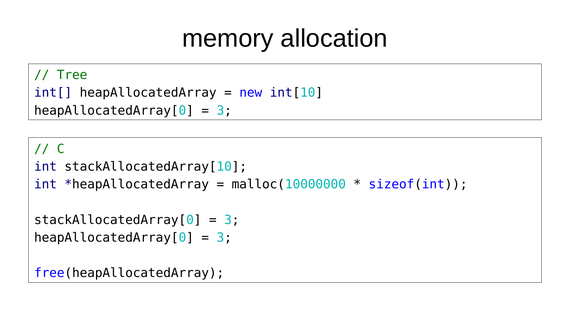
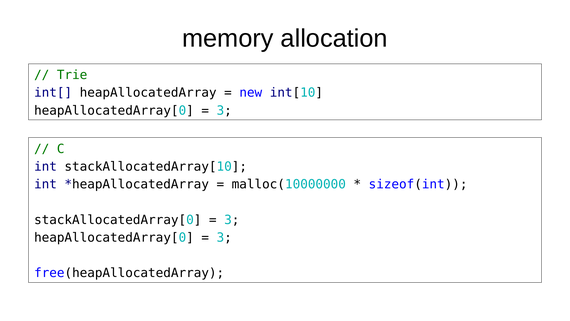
Tree: Tree -> Trie
